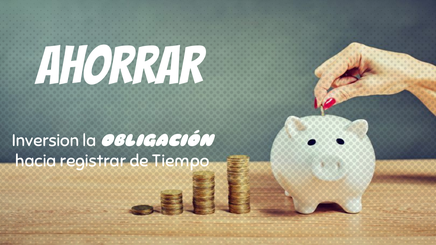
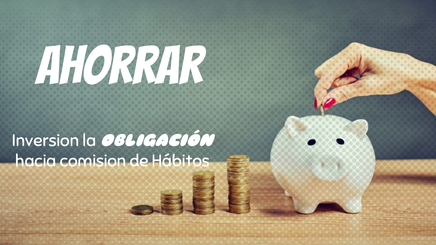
registrar: registrar -> comision
Tiempo: Tiempo -> Hábitos
